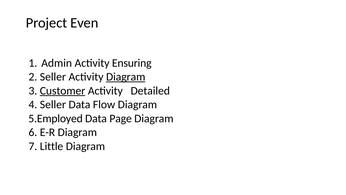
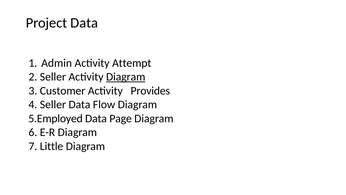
Project Even: Even -> Data
Ensuring: Ensuring -> Attempt
Customer underline: present -> none
Detailed: Detailed -> Provides
